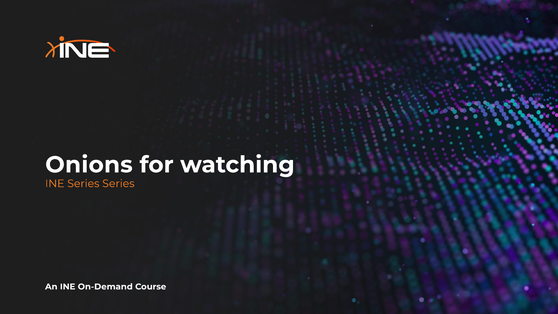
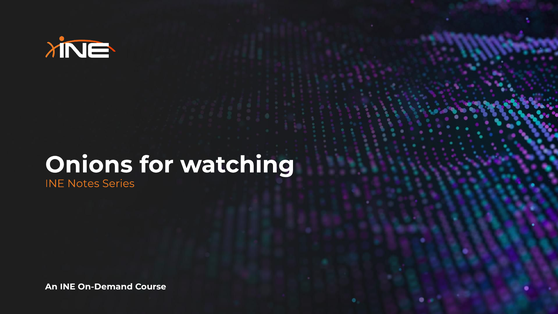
INE Series: Series -> Notes
